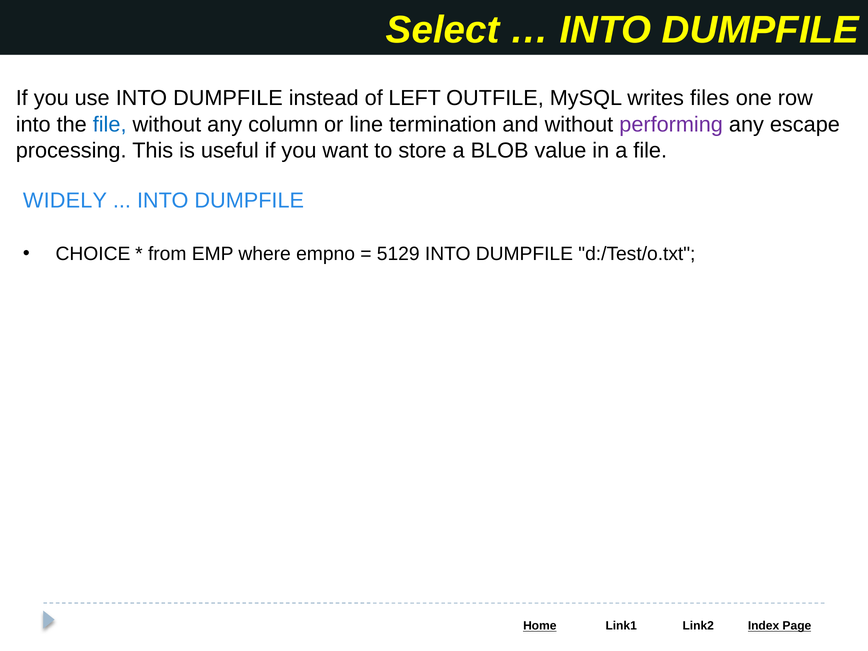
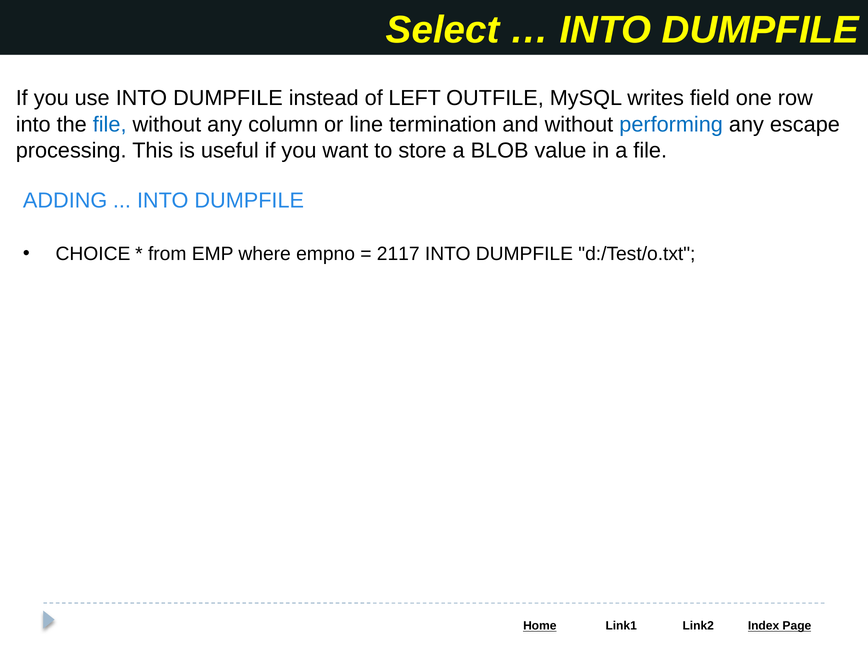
files: files -> field
performing colour: purple -> blue
WIDELY: WIDELY -> ADDING
5129: 5129 -> 2117
